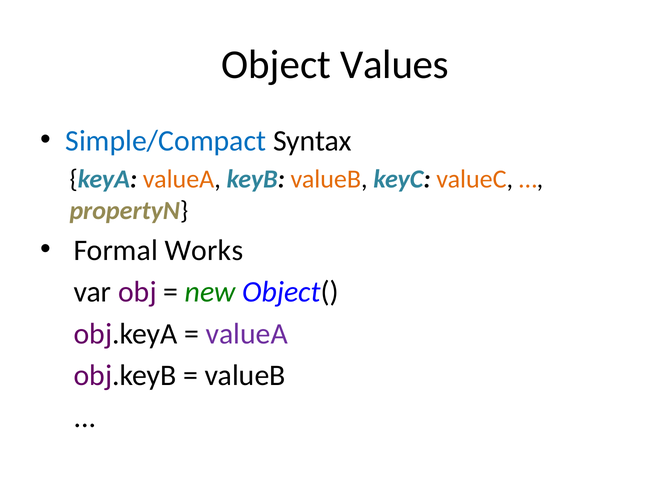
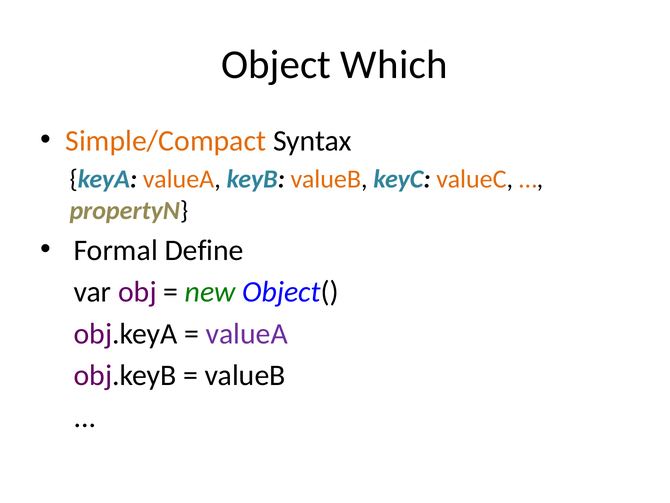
Values: Values -> Which
Simple/Compact colour: blue -> orange
Works: Works -> Define
